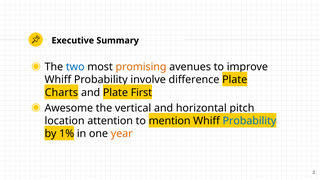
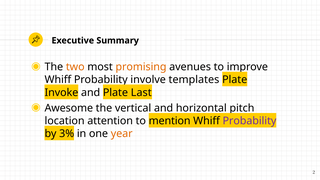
two colour: blue -> orange
difference: difference -> templates
Charts: Charts -> Invoke
First: First -> Last
Probability at (249, 121) colour: blue -> purple
1%: 1% -> 3%
